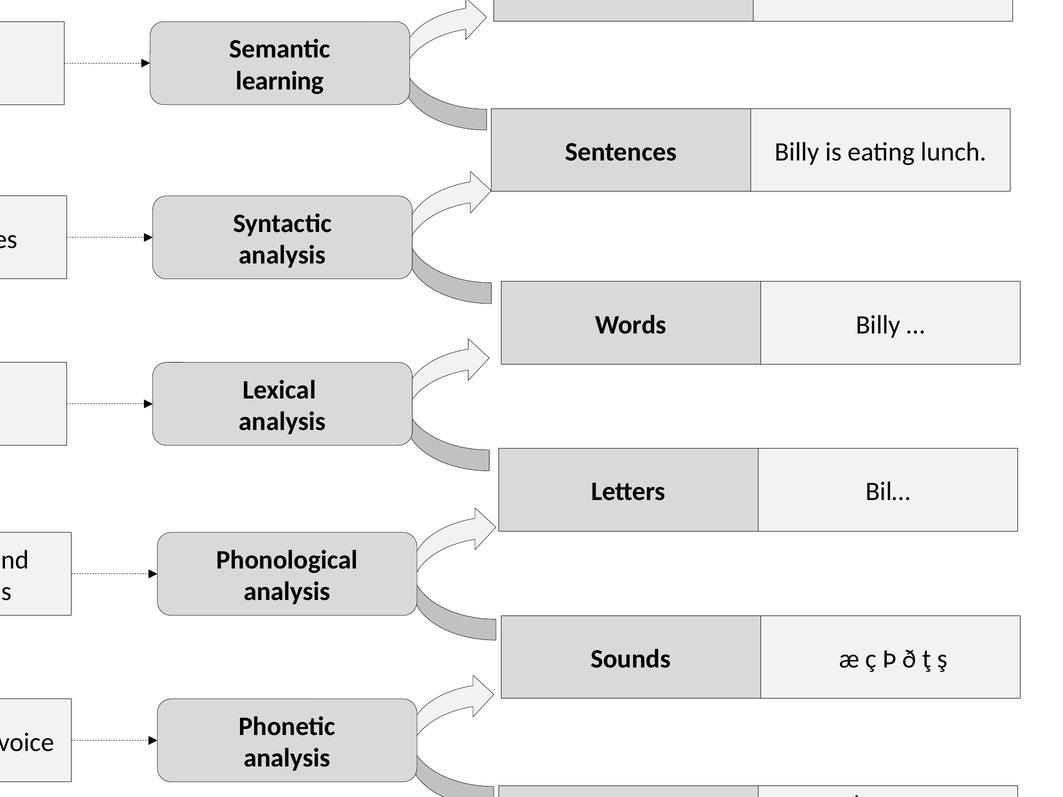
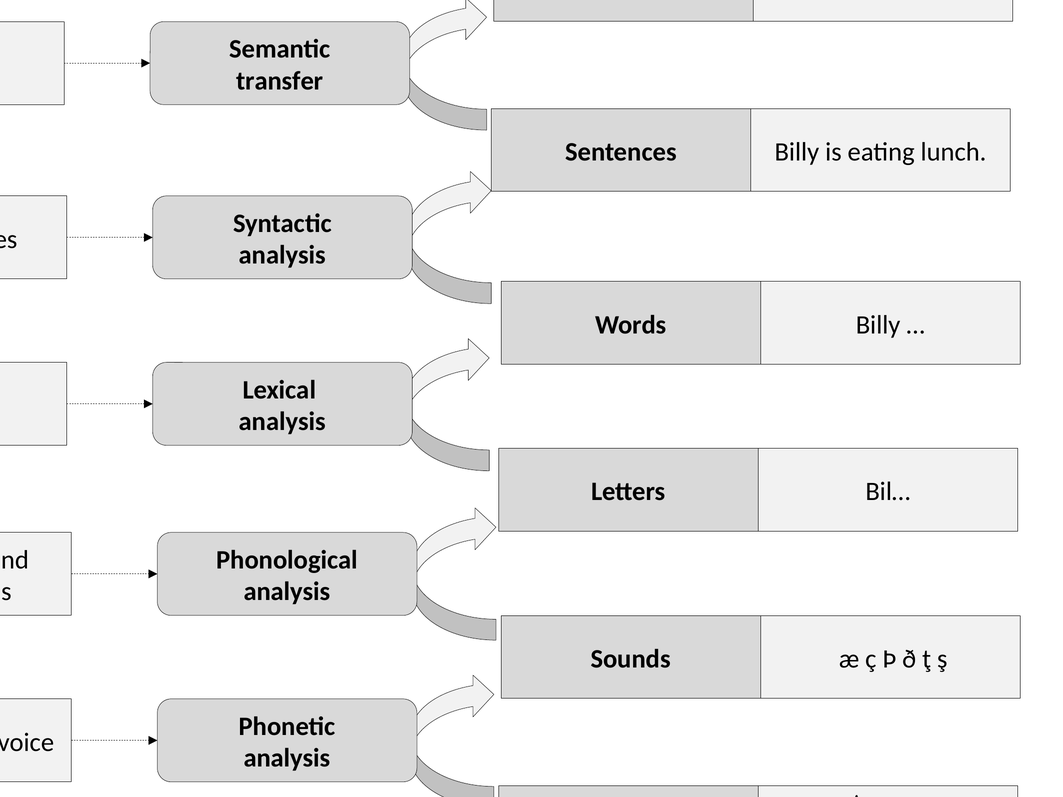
learning: learning -> transfer
